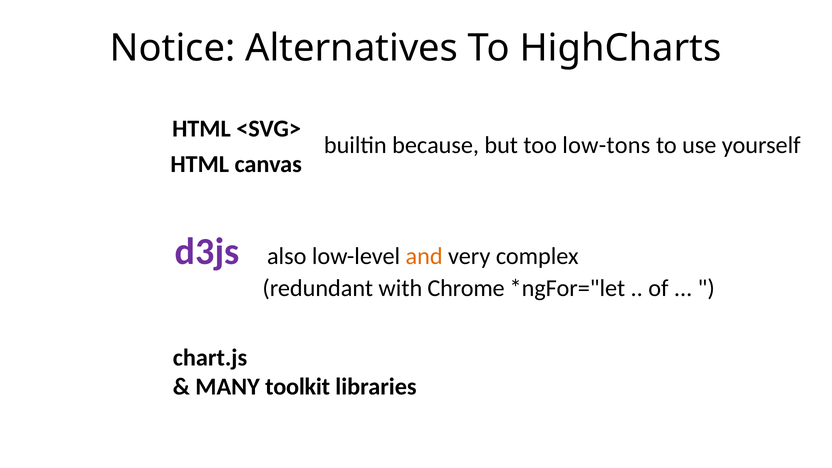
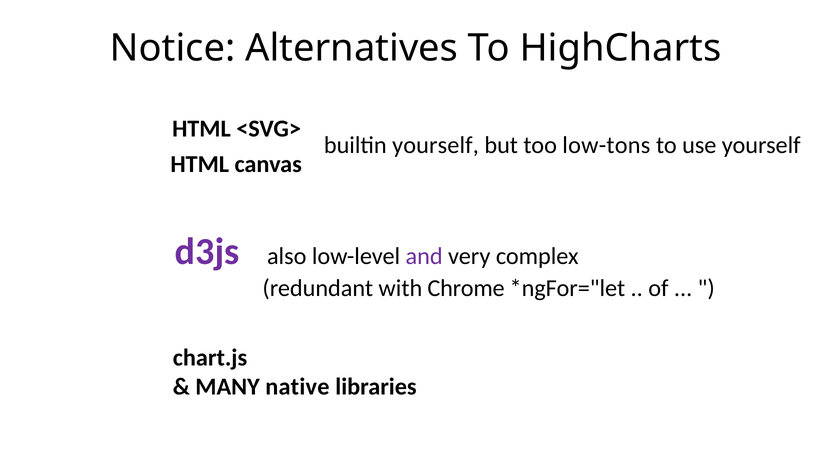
builtin because: because -> yourself
and colour: orange -> purple
toolkit: toolkit -> native
